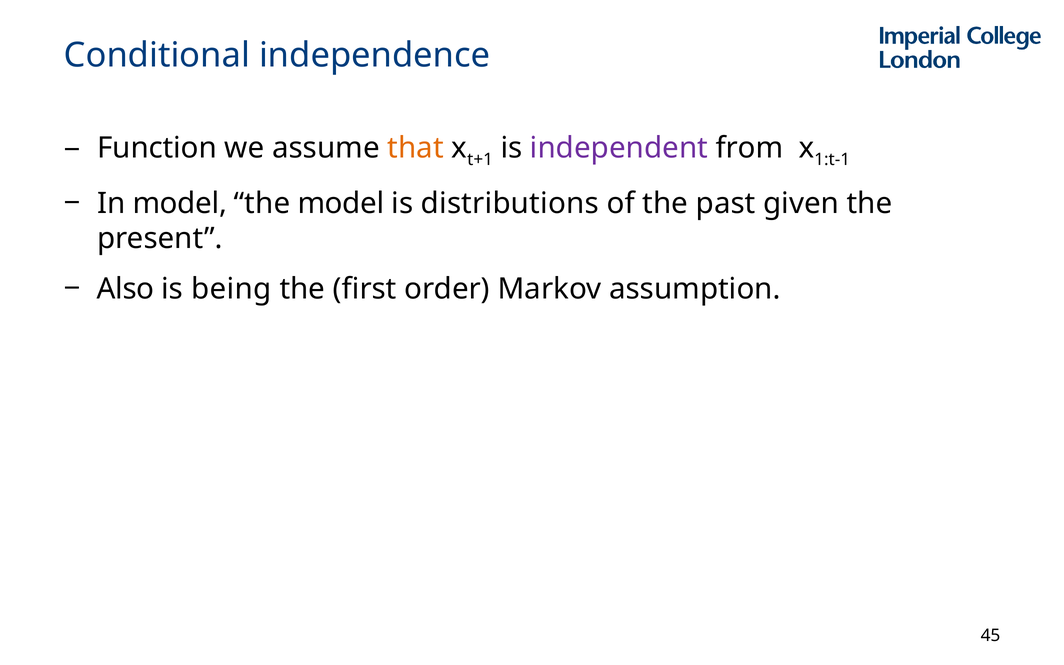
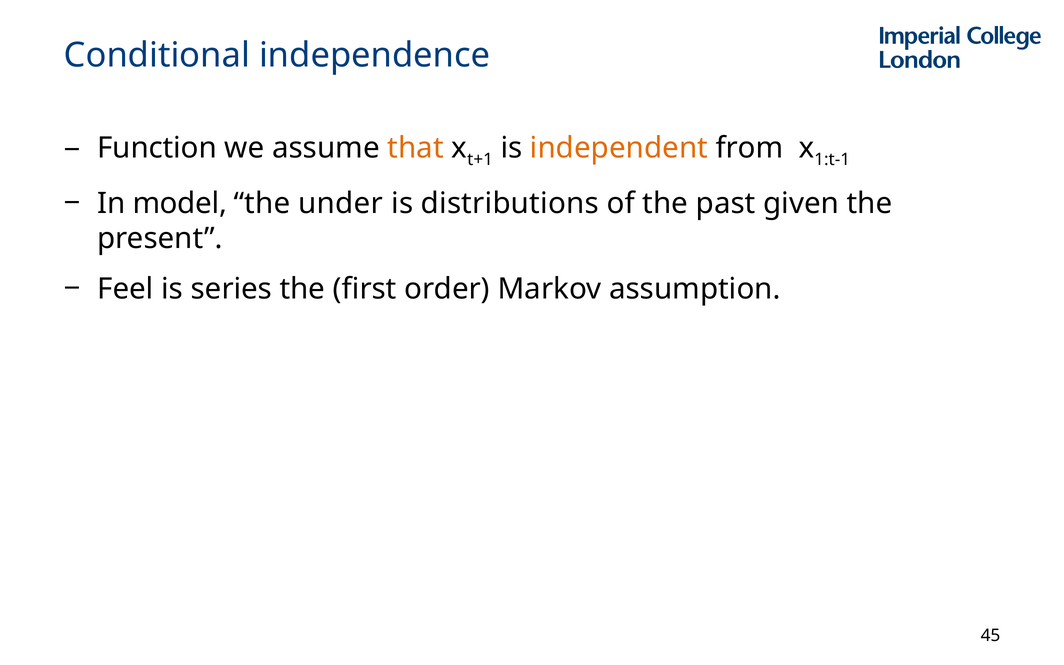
independent colour: purple -> orange
the model: model -> under
Also: Also -> Feel
being: being -> series
